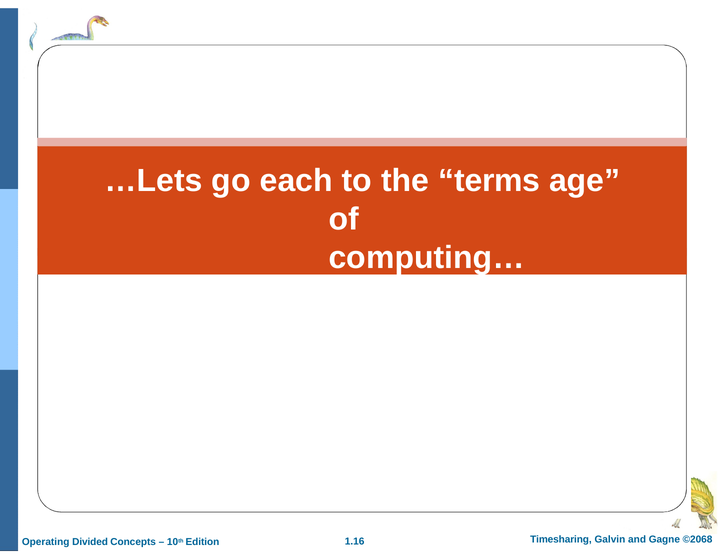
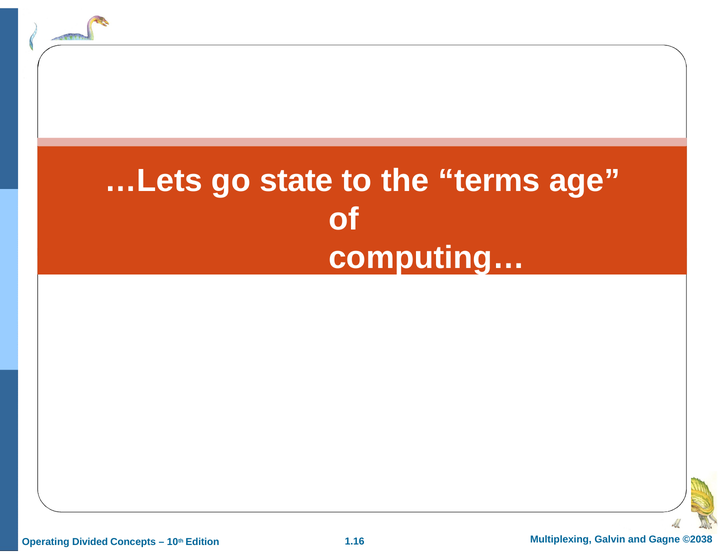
each: each -> state
Timesharing: Timesharing -> Multiplexing
©2068: ©2068 -> ©2038
